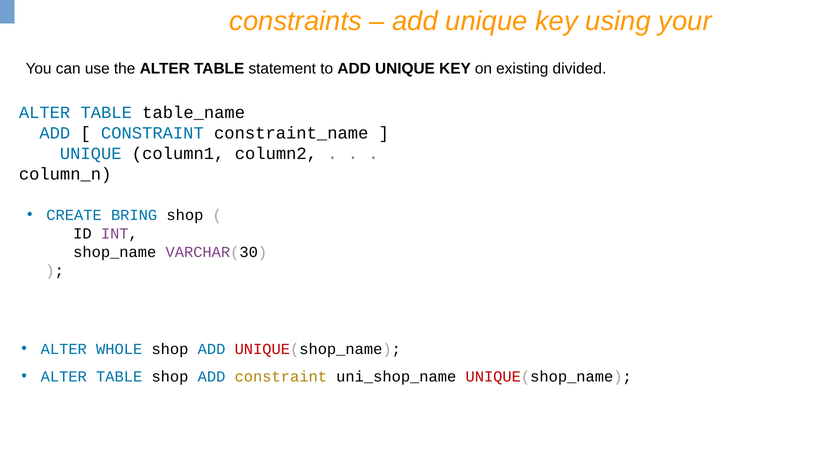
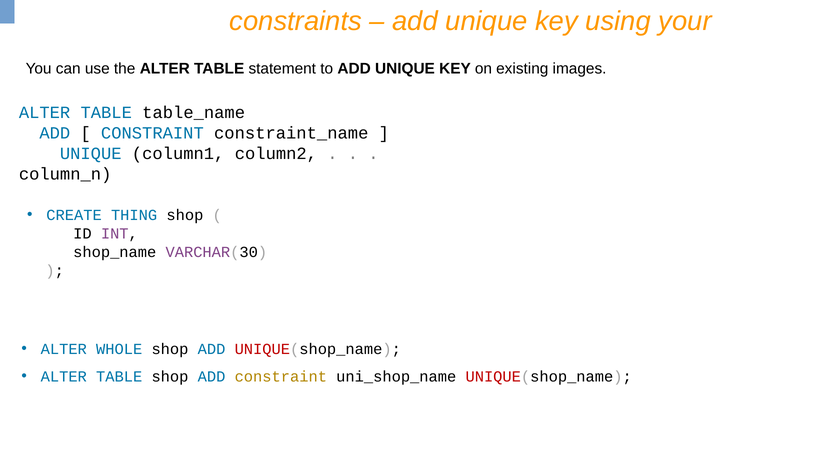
divided: divided -> images
BRING: BRING -> THING
